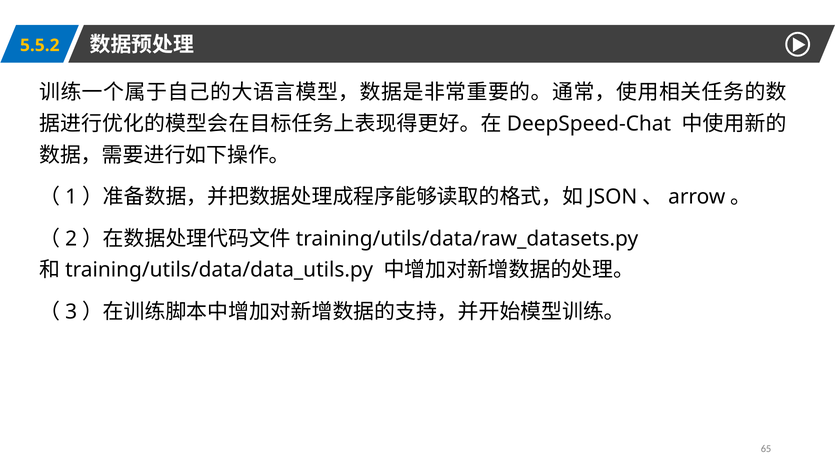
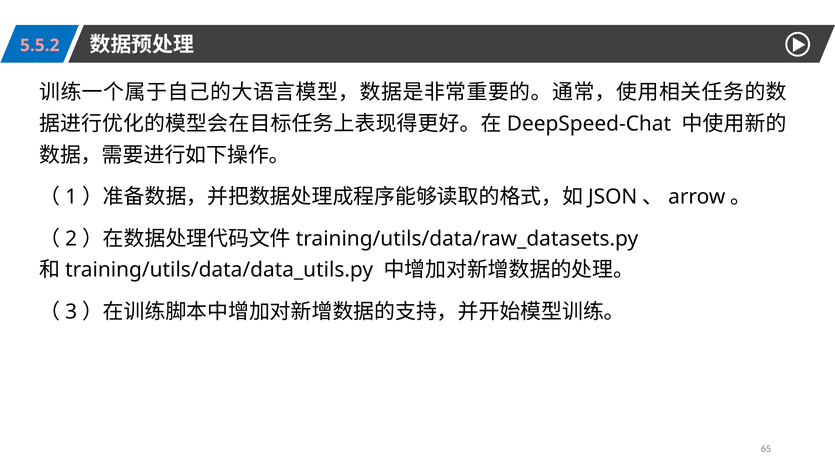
5.5.2 colour: yellow -> pink
